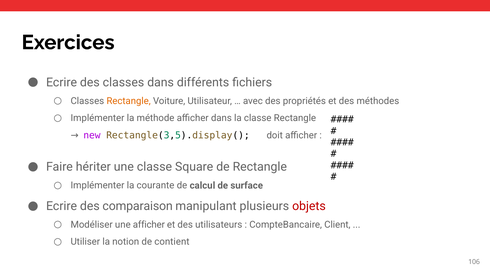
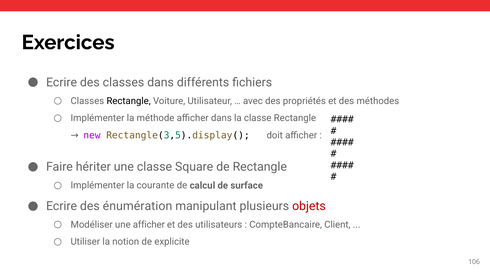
Rectangle at (129, 101) colour: orange -> black
comparaison: comparaison -> énumération
contient: contient -> explicite
